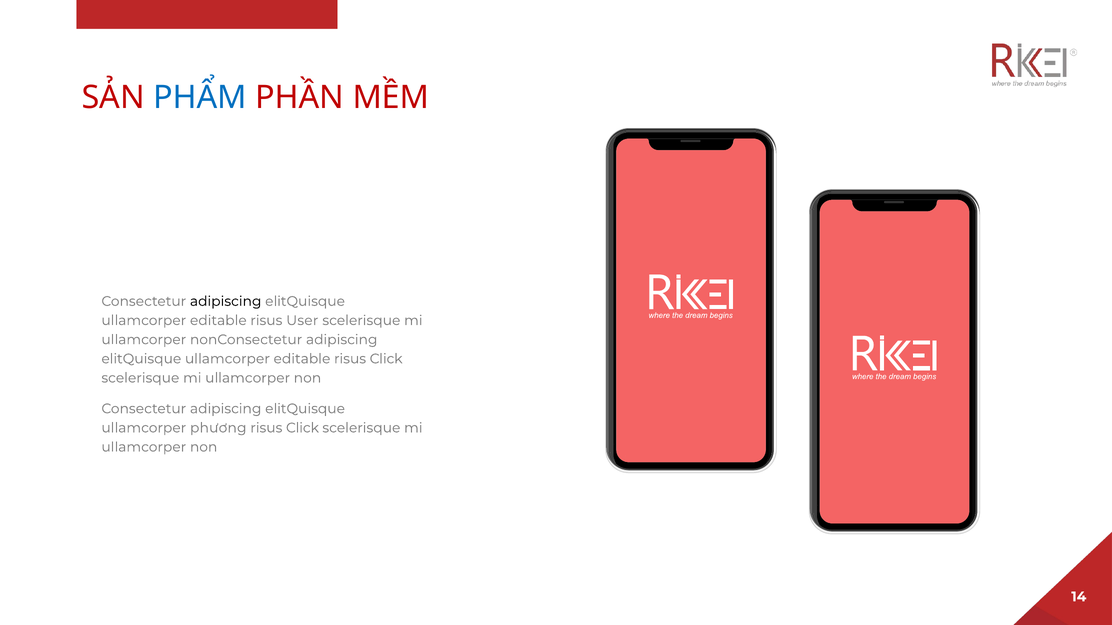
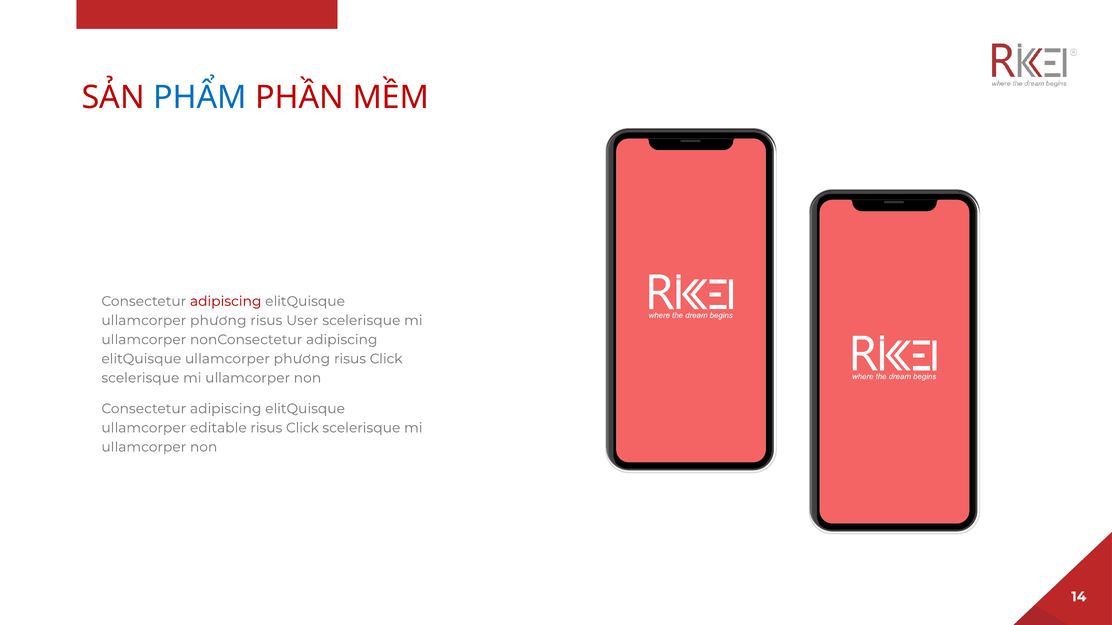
adipiscing at (226, 302) colour: black -> red
editable at (218, 321): editable -> phương
editable at (302, 359): editable -> phương
phương: phương -> editable
